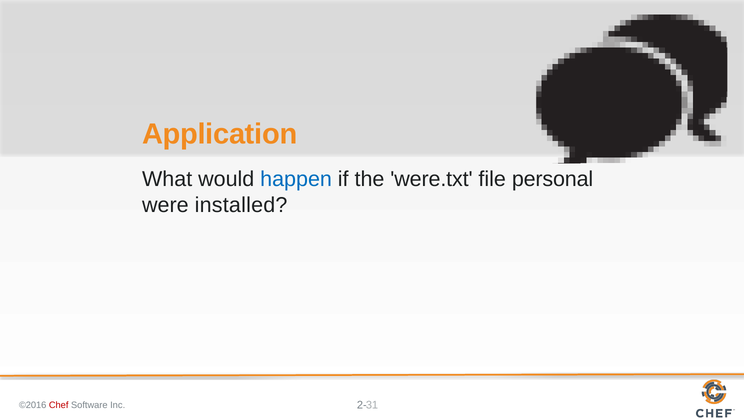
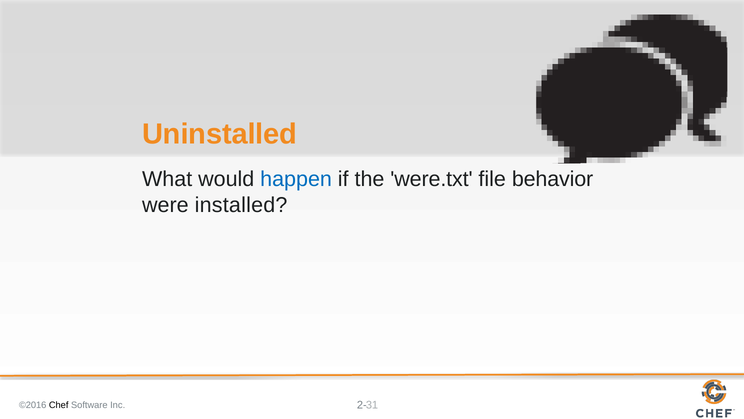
Application: Application -> Uninstalled
personal: personal -> behavior
Chef colour: red -> black
